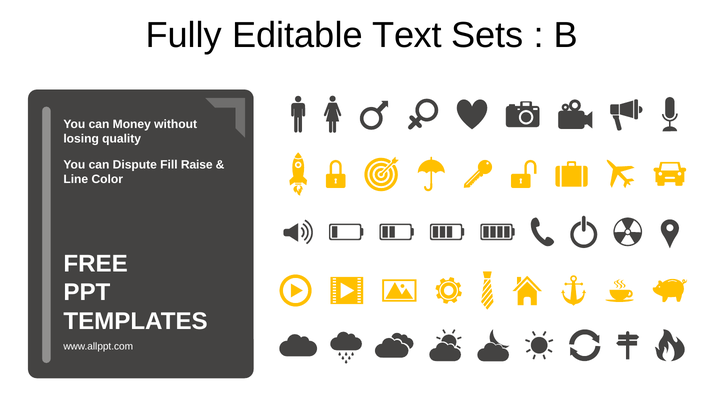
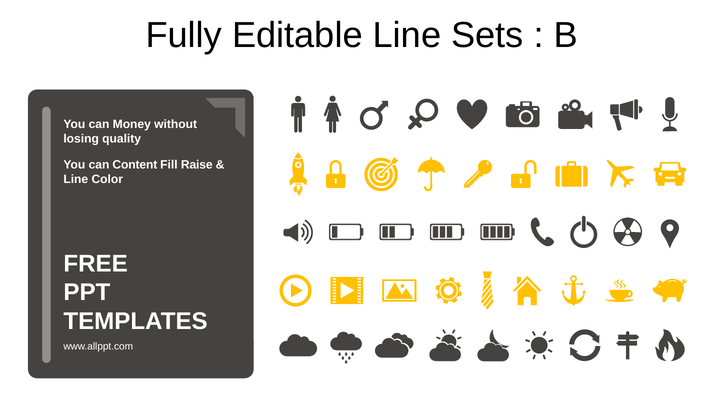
Editable Text: Text -> Line
Dispute: Dispute -> Content
